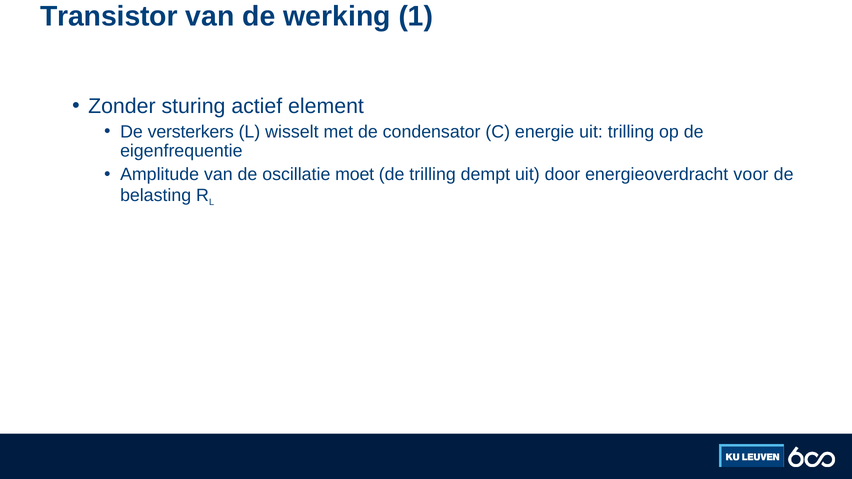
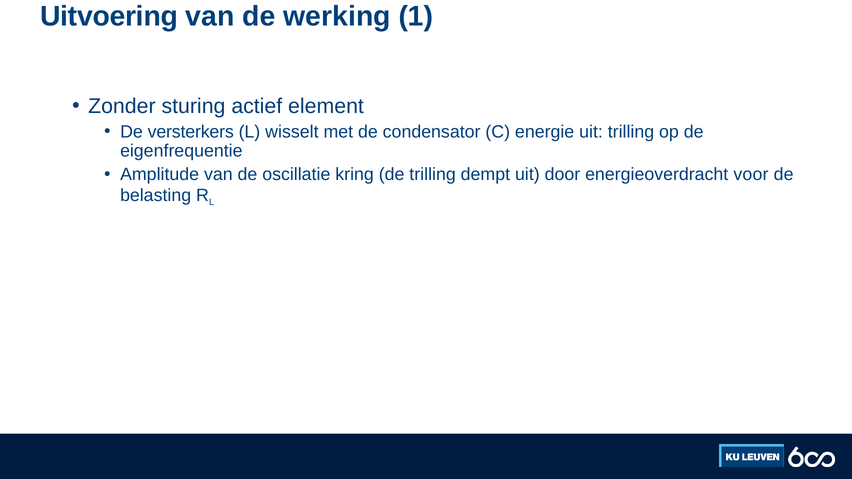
Transistor: Transistor -> Uitvoering
moet: moet -> kring
